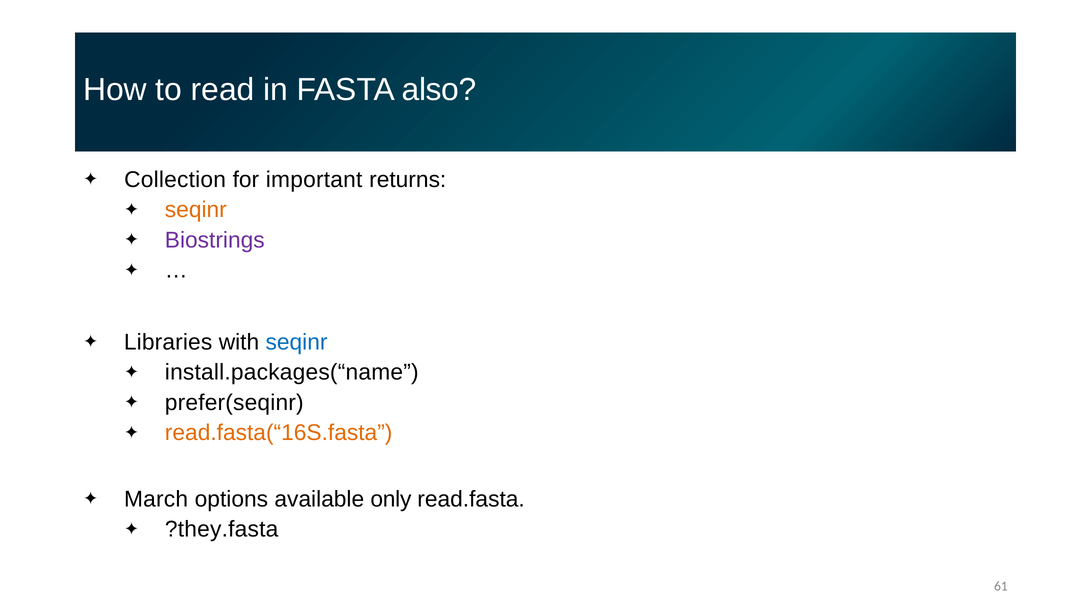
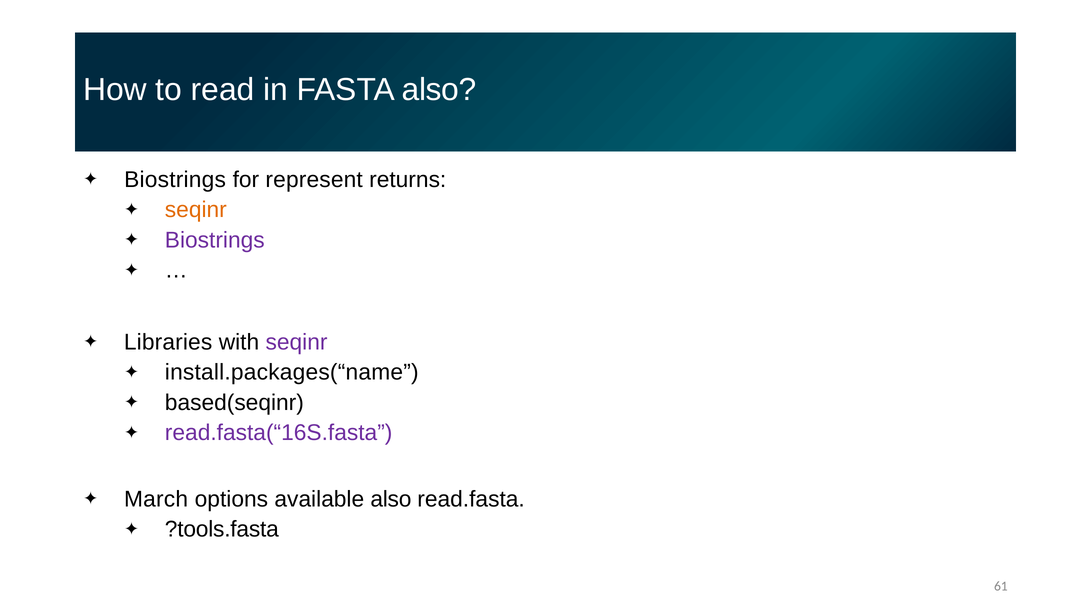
Collection at (175, 180): Collection -> Biostrings
important: important -> represent
seqinr at (297, 342) colour: blue -> purple
prefer(seqinr: prefer(seqinr -> based(seqinr
read.fasta(“16S.fasta colour: orange -> purple
available only: only -> also
?they.fasta: ?they.fasta -> ?tools.fasta
